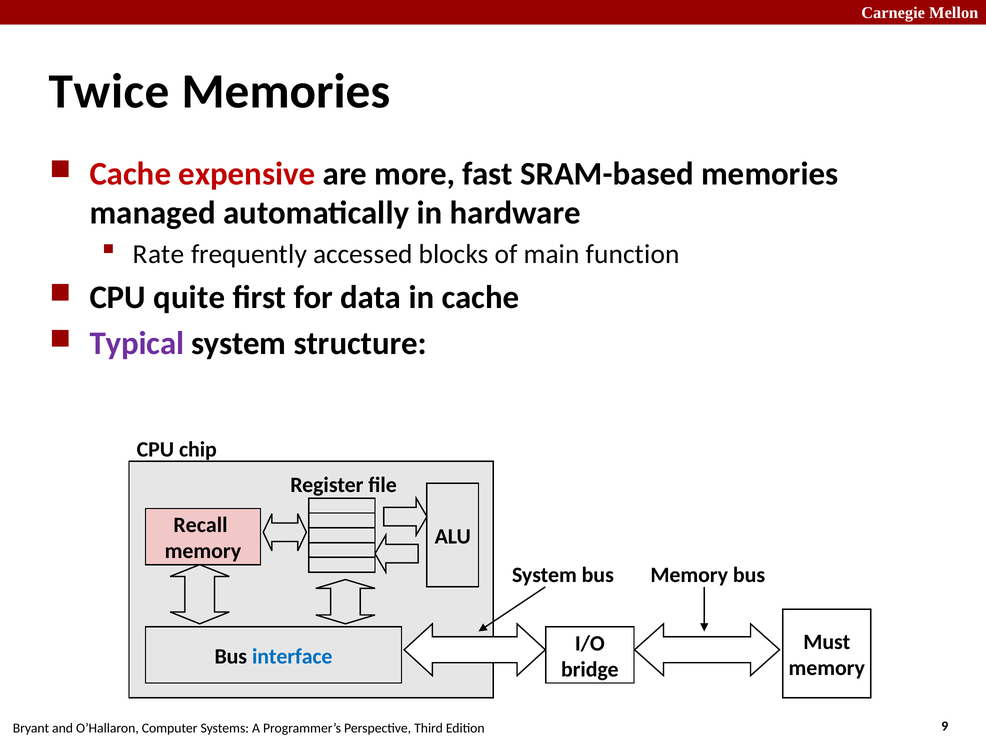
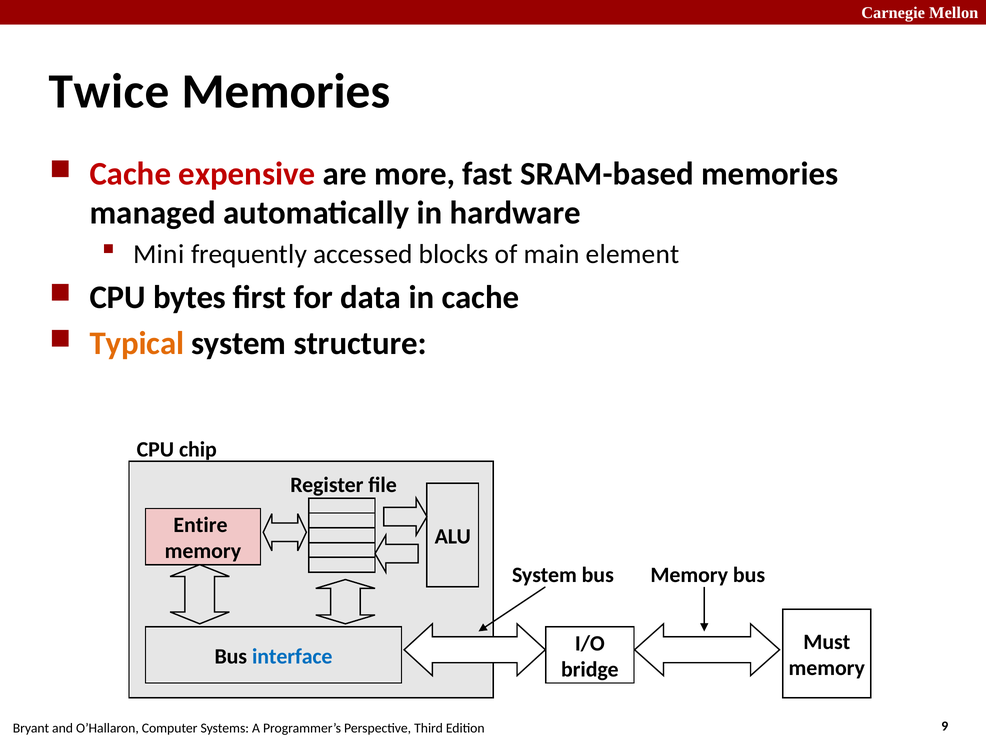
Rate: Rate -> Mini
function: function -> element
quite: quite -> bytes
Typical colour: purple -> orange
Recall: Recall -> Entire
